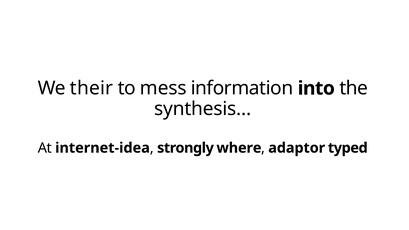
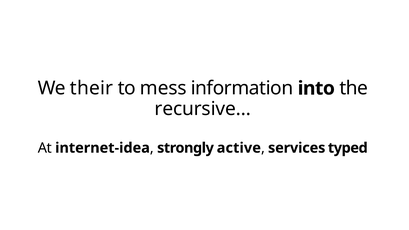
synthesis…: synthesis… -> recursive…
where: where -> active
adaptor: adaptor -> services
